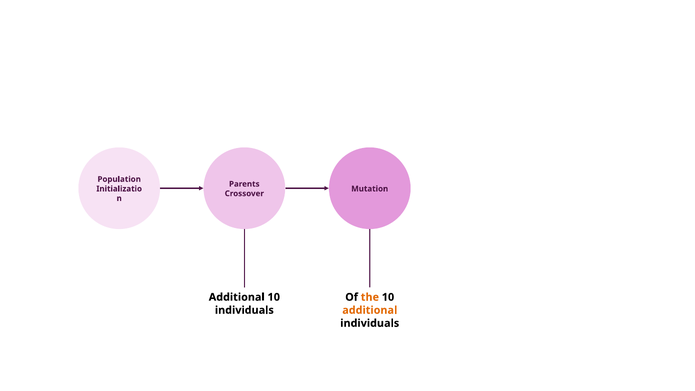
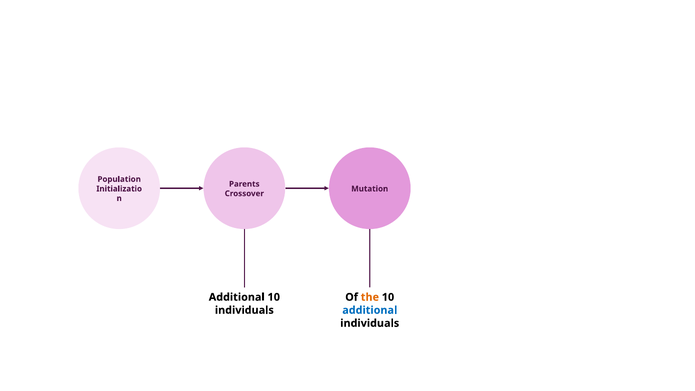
additional at (370, 310) colour: orange -> blue
